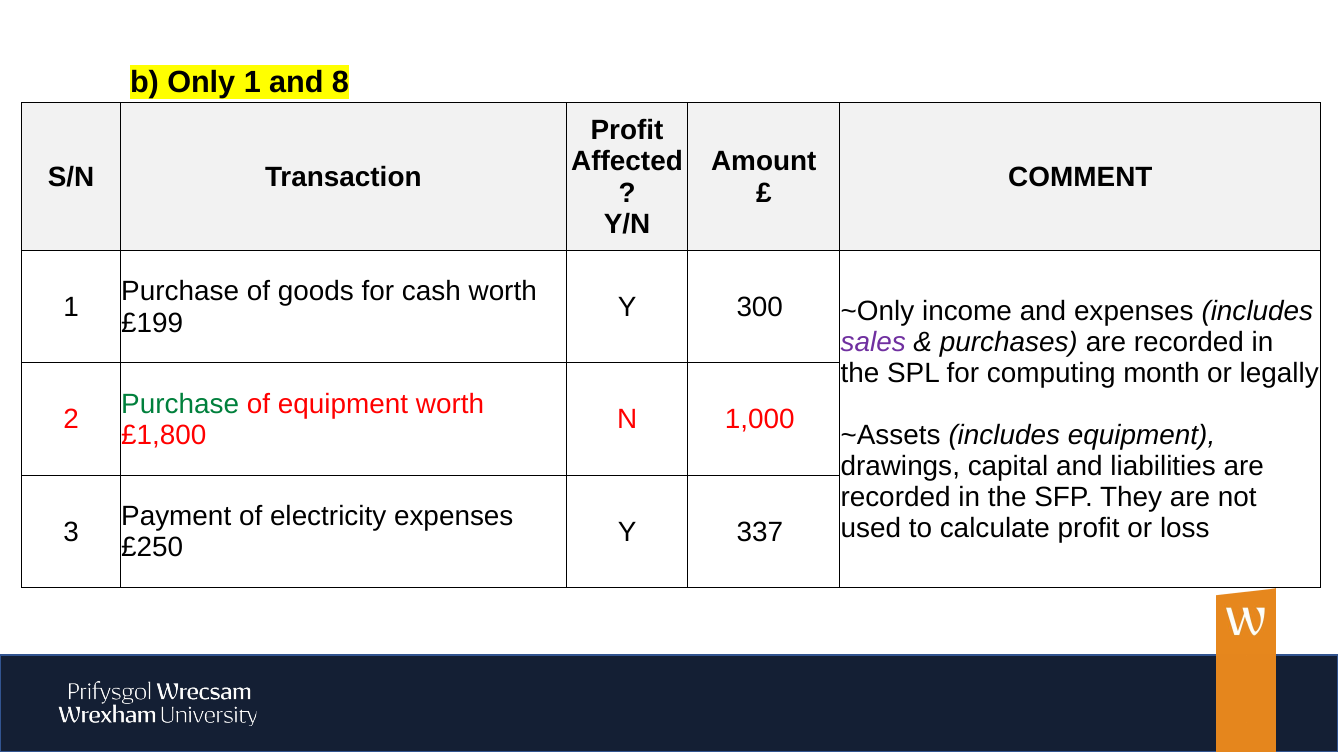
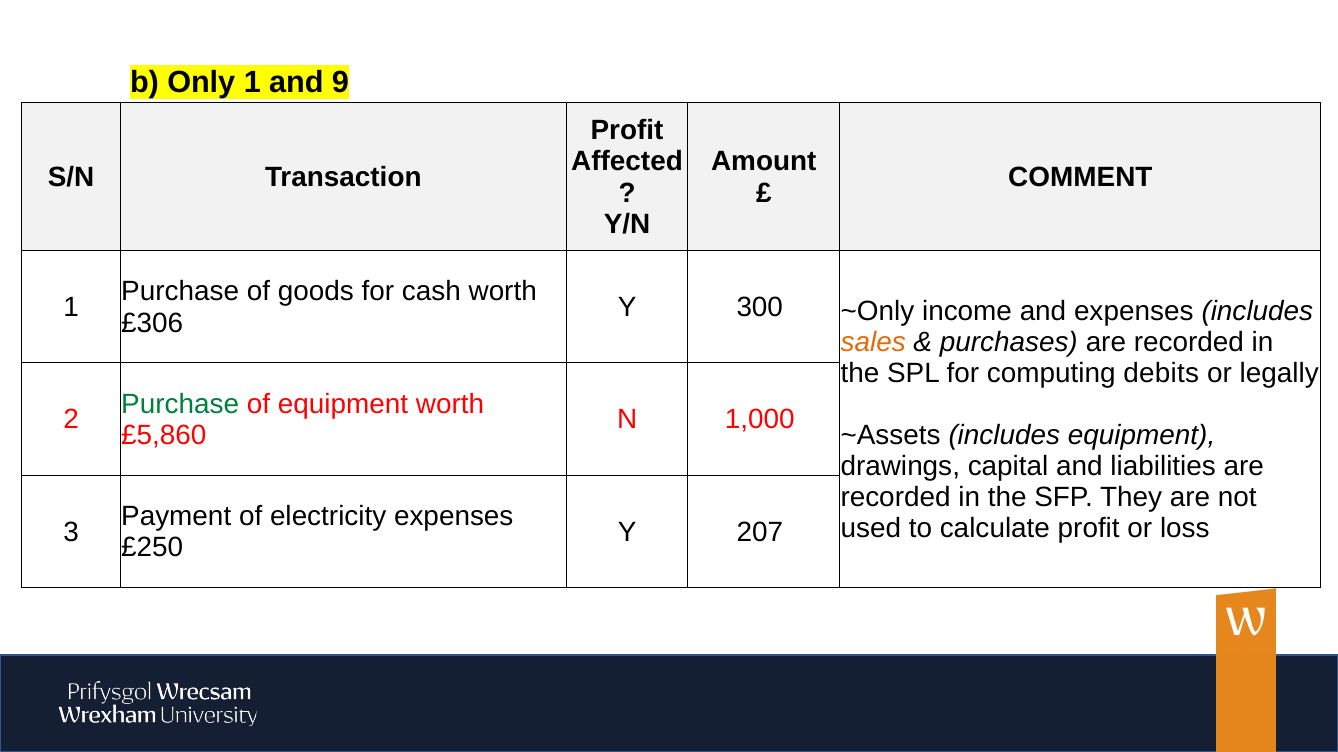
8: 8 -> 9
£199: £199 -> £306
sales colour: purple -> orange
month: month -> debits
£1,800: £1,800 -> £5,860
337: 337 -> 207
